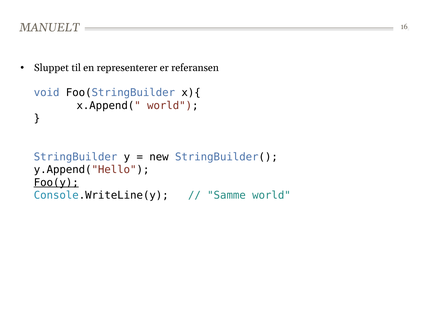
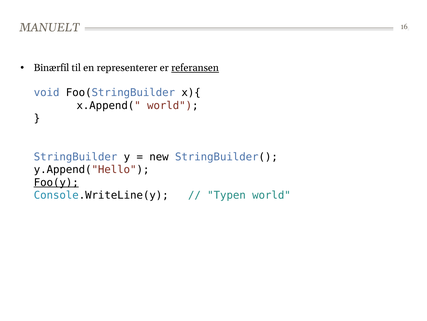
Sluppet: Sluppet -> Binærfil
referansen underline: none -> present
Samme: Samme -> Typen
